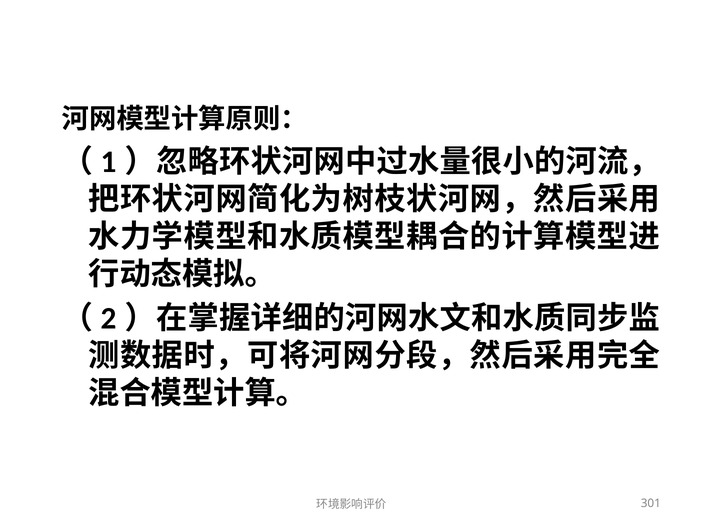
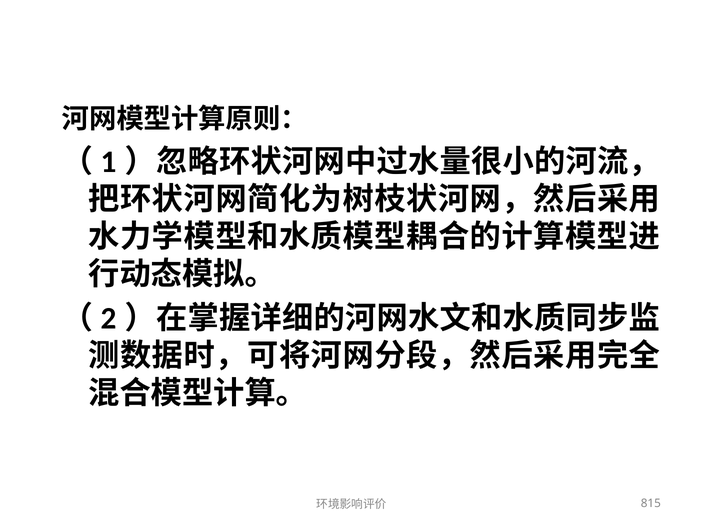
301: 301 -> 815
